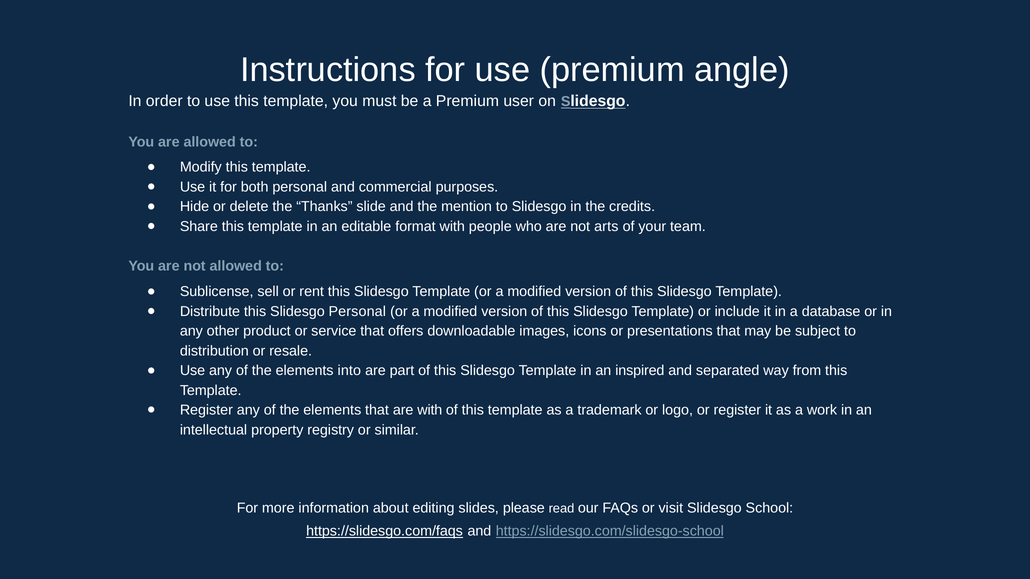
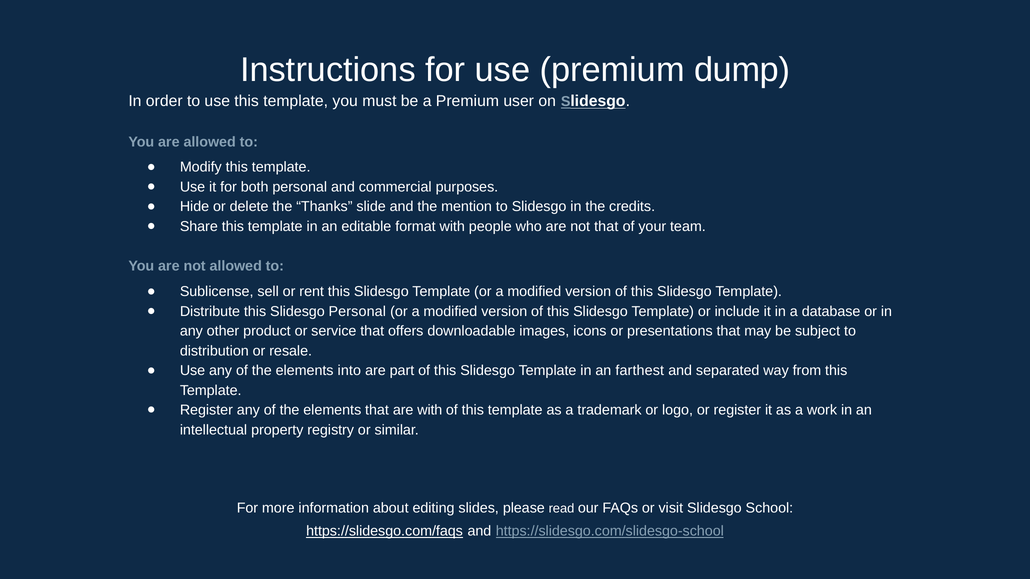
angle: angle -> dump
not arts: arts -> that
inspired: inspired -> farthest
